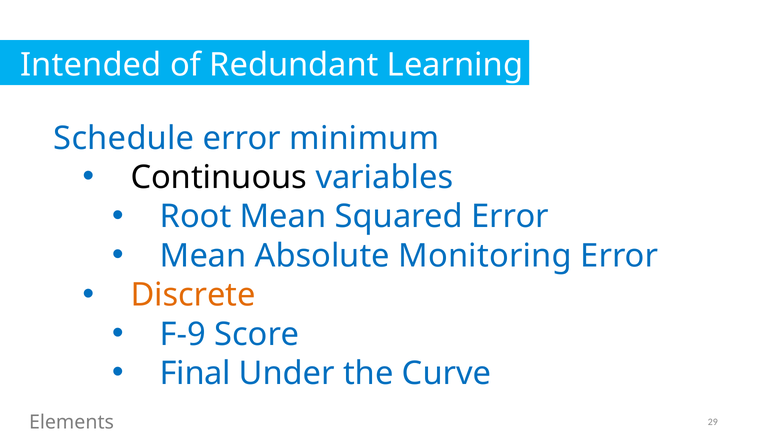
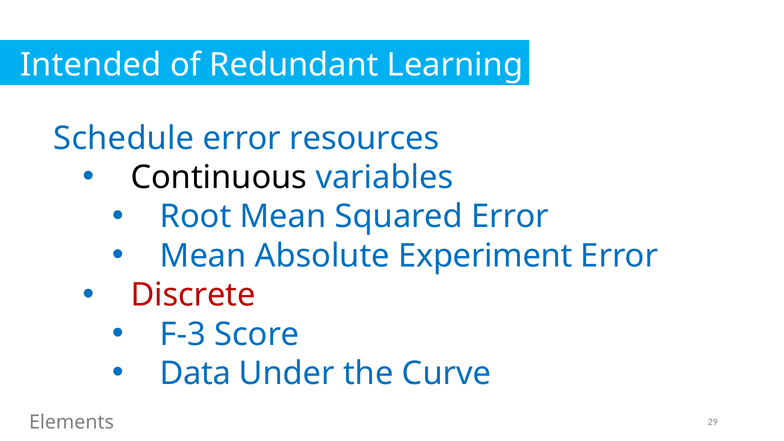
minimum: minimum -> resources
Monitoring: Monitoring -> Experiment
Discrete colour: orange -> red
F-9: F-9 -> F-3
Final: Final -> Data
